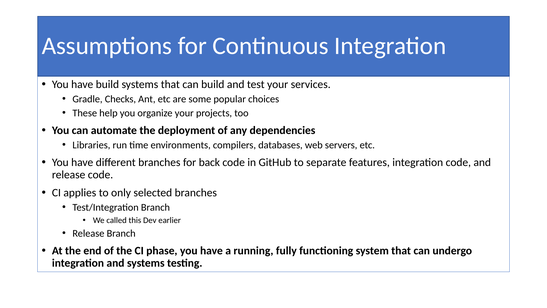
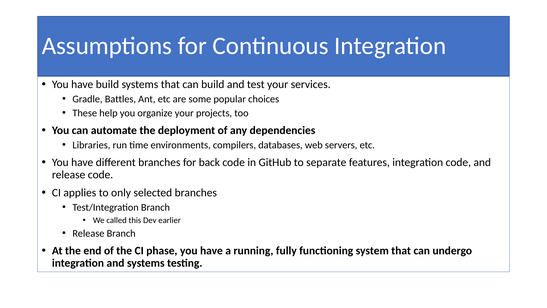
Checks: Checks -> Battles
